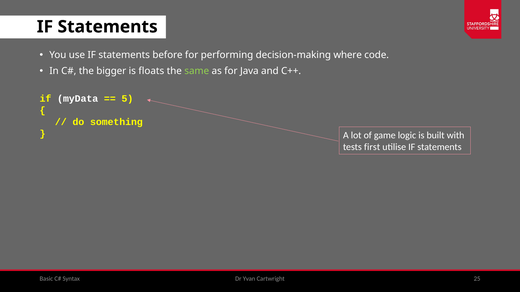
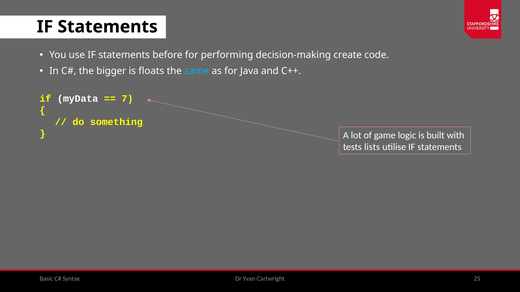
where: where -> create
same colour: light green -> light blue
5: 5 -> 7
first: first -> lists
